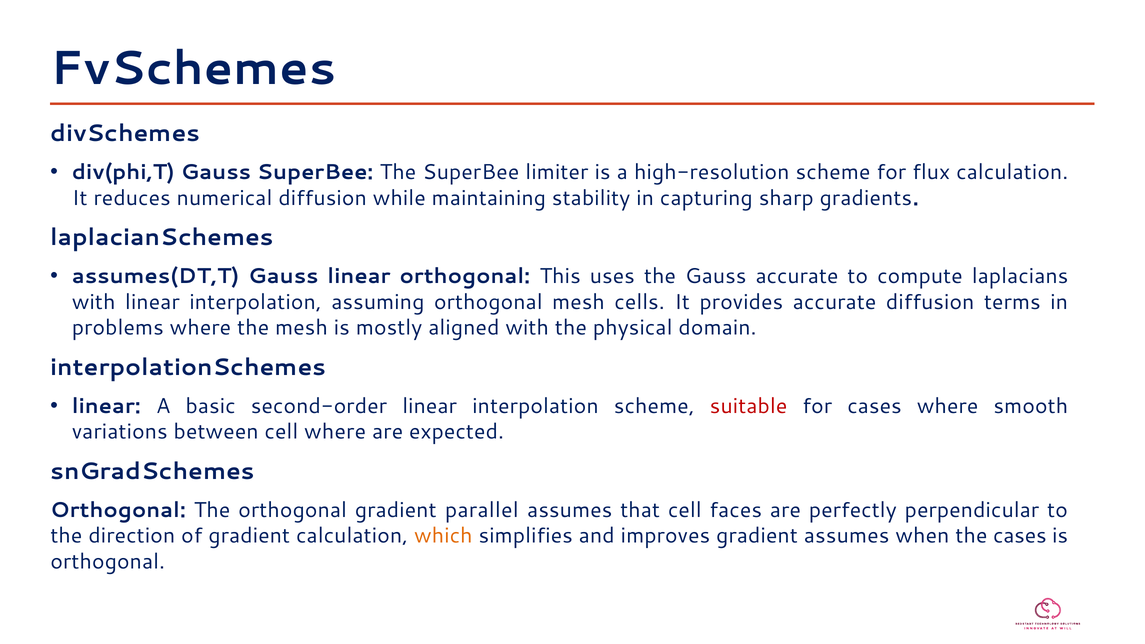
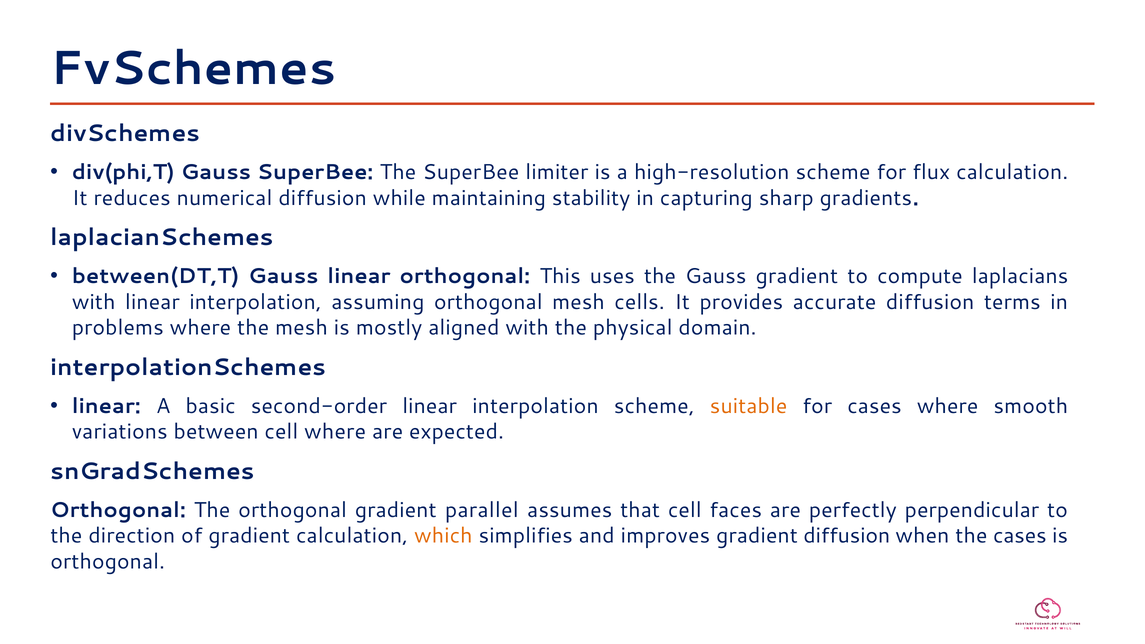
assumes(DT,T: assumes(DT,T -> between(DT,T
Gauss accurate: accurate -> gradient
suitable colour: red -> orange
gradient assumes: assumes -> diffusion
